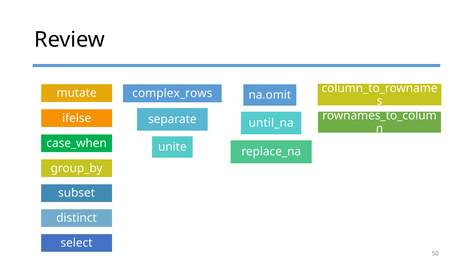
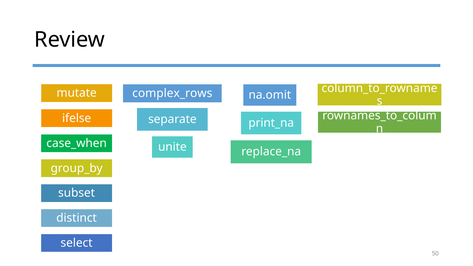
until_na: until_na -> print_na
